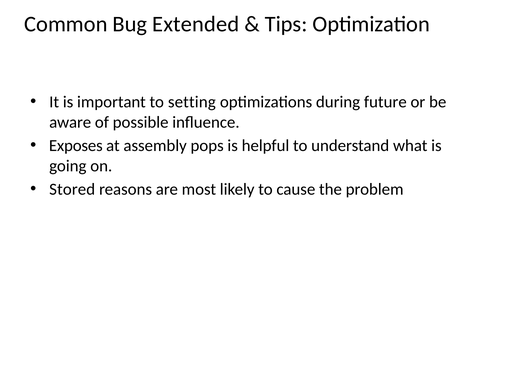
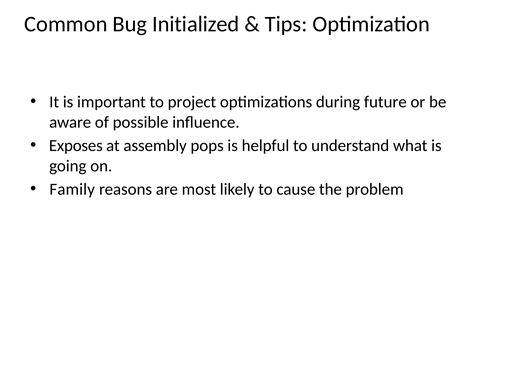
Extended: Extended -> Initialized
setting: setting -> project
Stored: Stored -> Family
